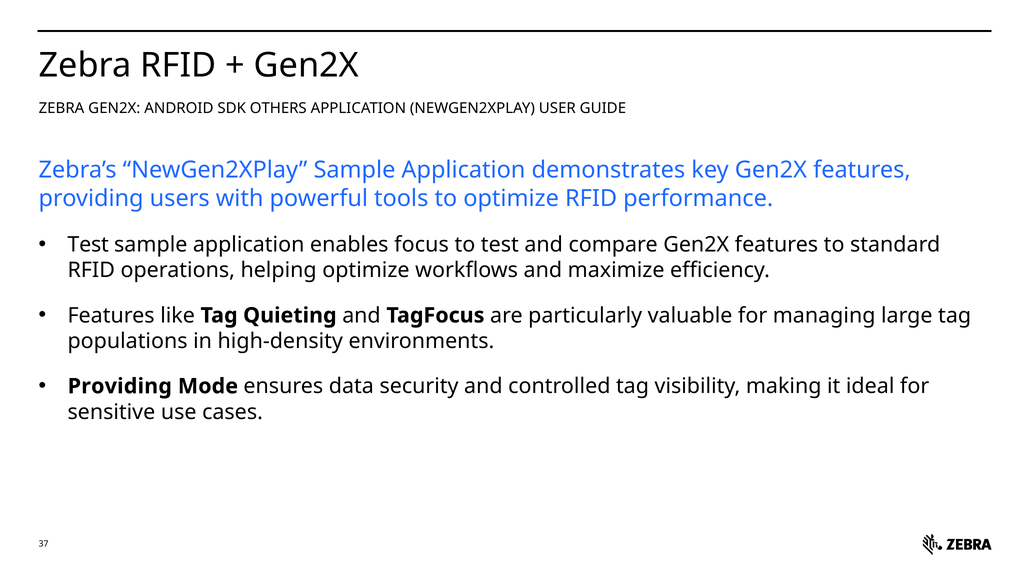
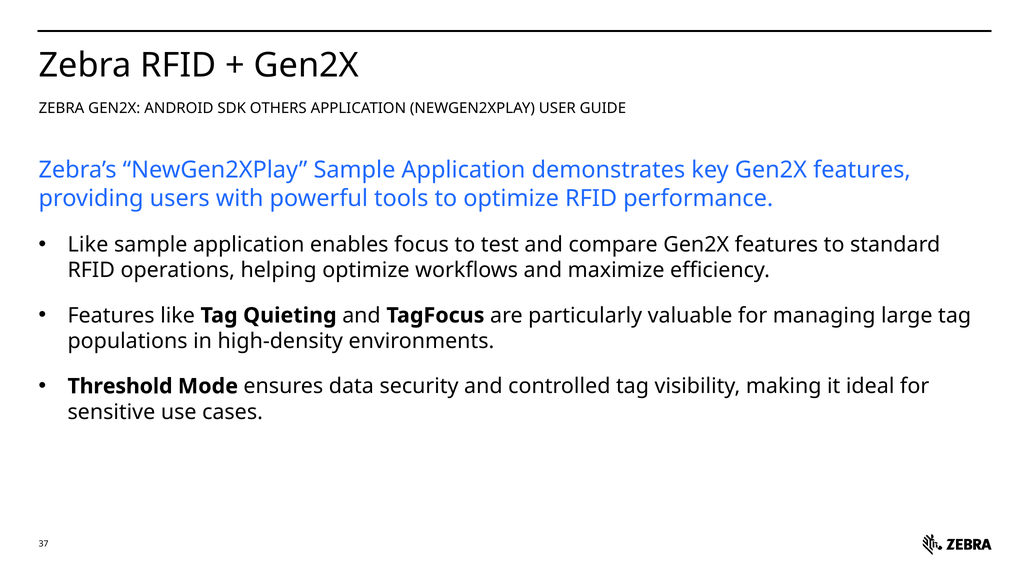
Test at (88, 245): Test -> Like
Providing at (120, 386): Providing -> Threshold
